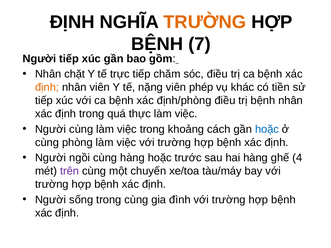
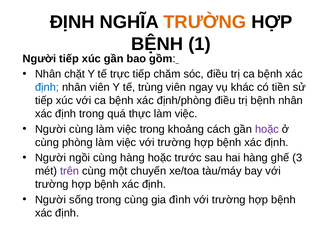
7: 7 -> 1
định at (47, 87) colour: orange -> blue
nặng: nặng -> trùng
phép: phép -> ngay
hoặc at (267, 129) colour: blue -> purple
4: 4 -> 3
